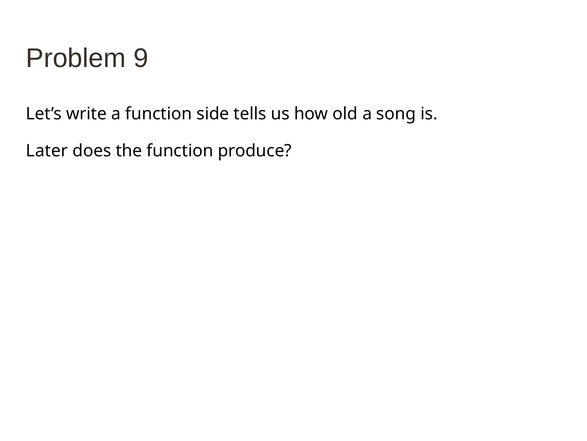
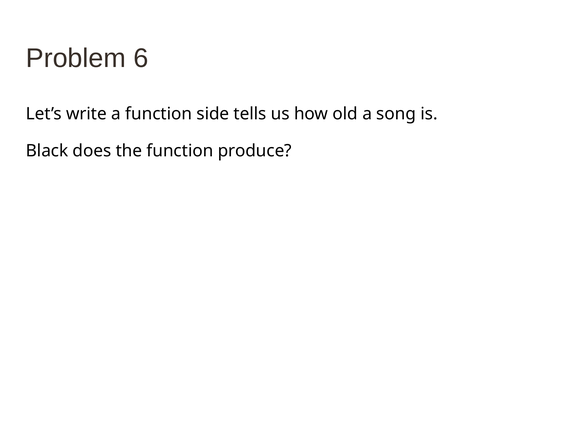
9: 9 -> 6
Later: Later -> Black
